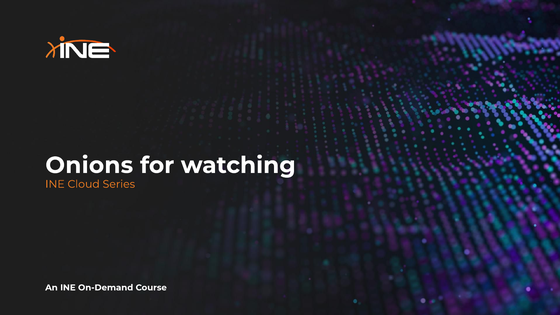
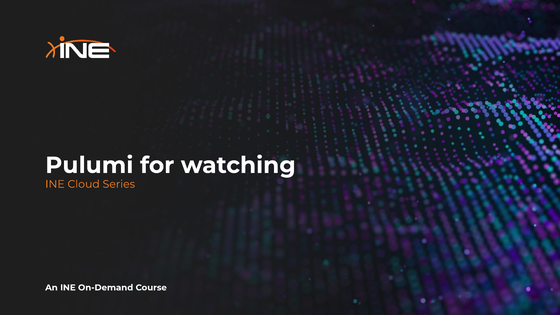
Onions: Onions -> Pulumi
